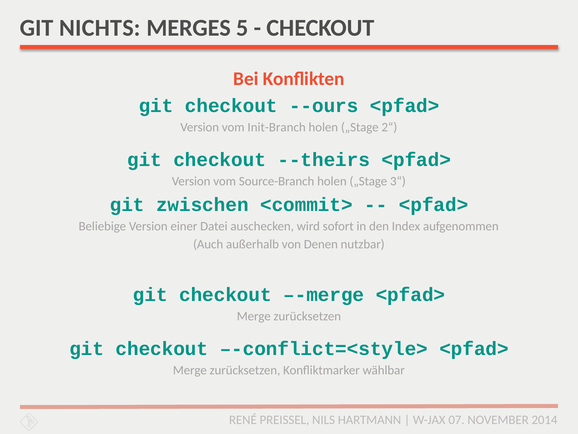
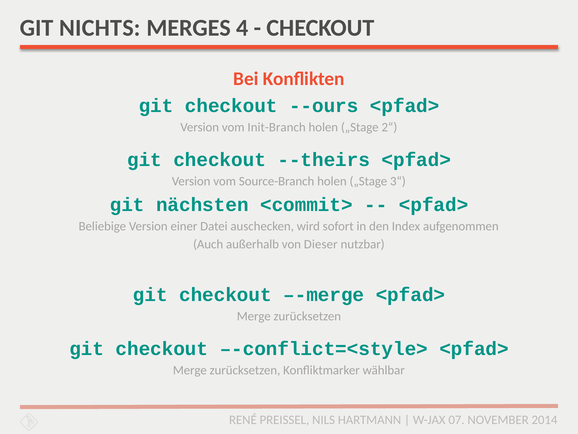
5: 5 -> 4
zwischen: zwischen -> nächsten
Denen: Denen -> Dieser
